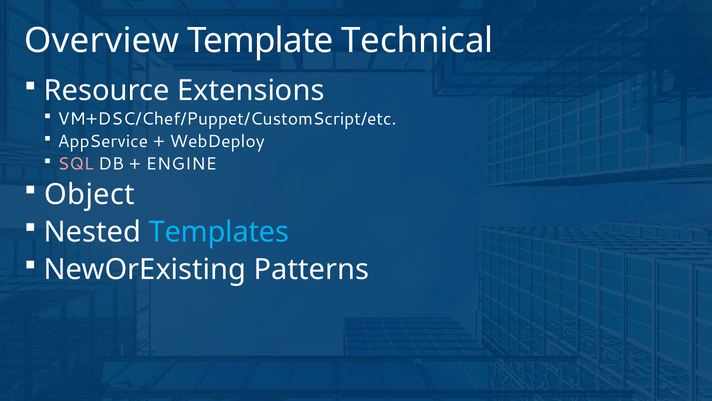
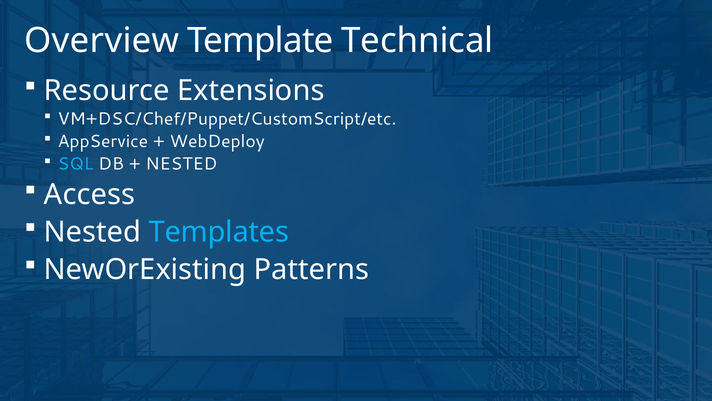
SQL colour: pink -> light blue
ENGINE at (181, 164): ENGINE -> NESTED
Object: Object -> Access
